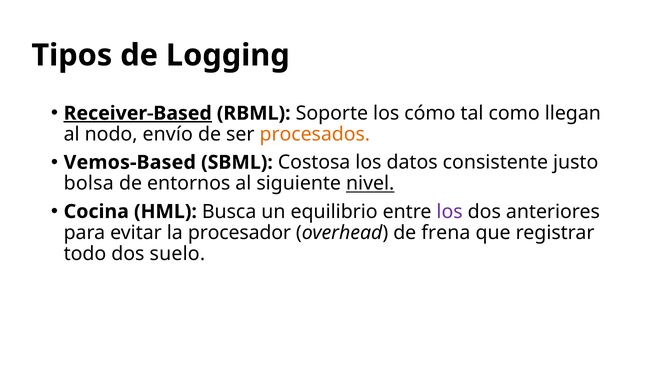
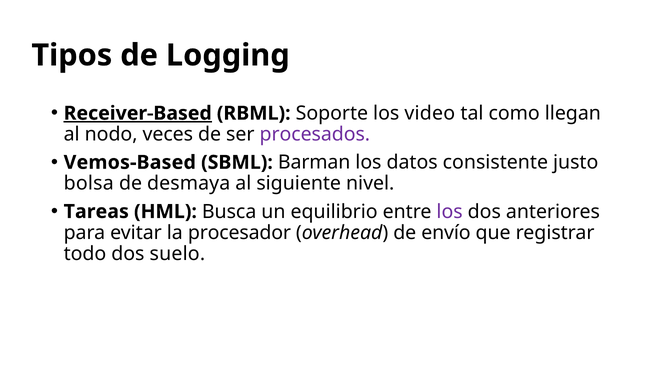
cómo: cómo -> video
envío: envío -> veces
procesados colour: orange -> purple
Costosa: Costosa -> Barman
entornos: entornos -> desmaya
nivel underline: present -> none
Cocina: Cocina -> Tareas
frena: frena -> envío
